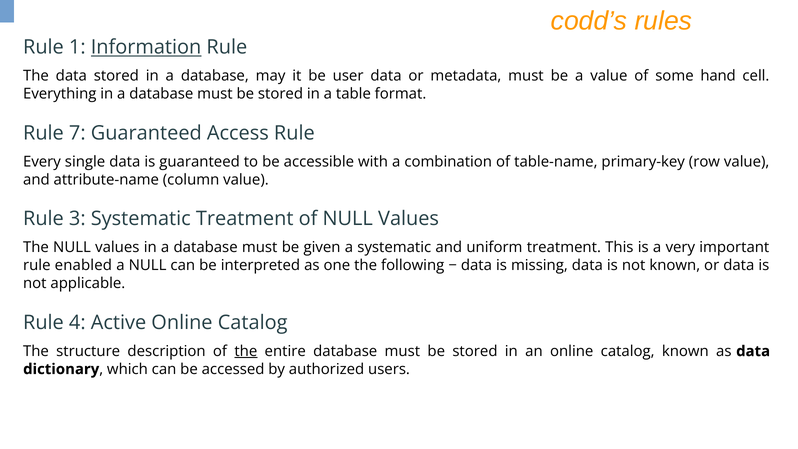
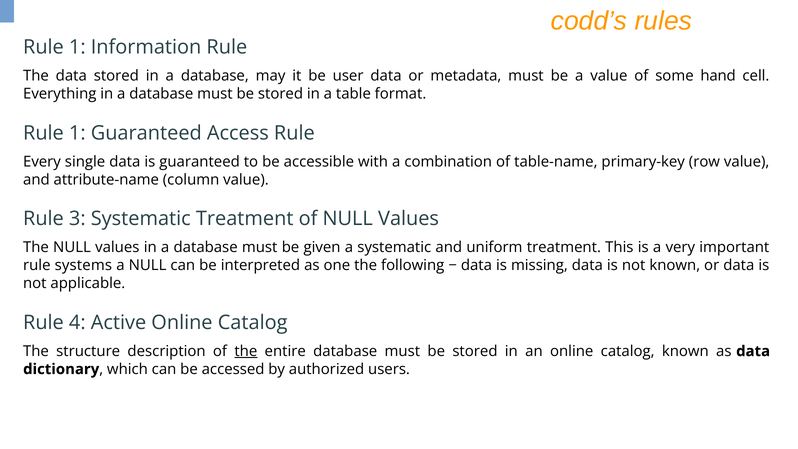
Information underline: present -> none
7 at (77, 133): 7 -> 1
enabled: enabled -> systems
